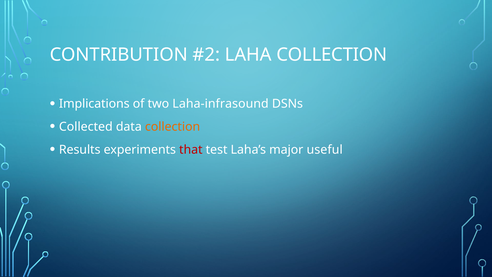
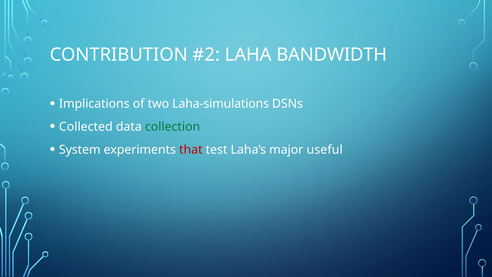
LAHA COLLECTION: COLLECTION -> BANDWIDTH
Laha-infrasound: Laha-infrasound -> Laha-simulations
collection at (173, 127) colour: orange -> green
Results: Results -> System
